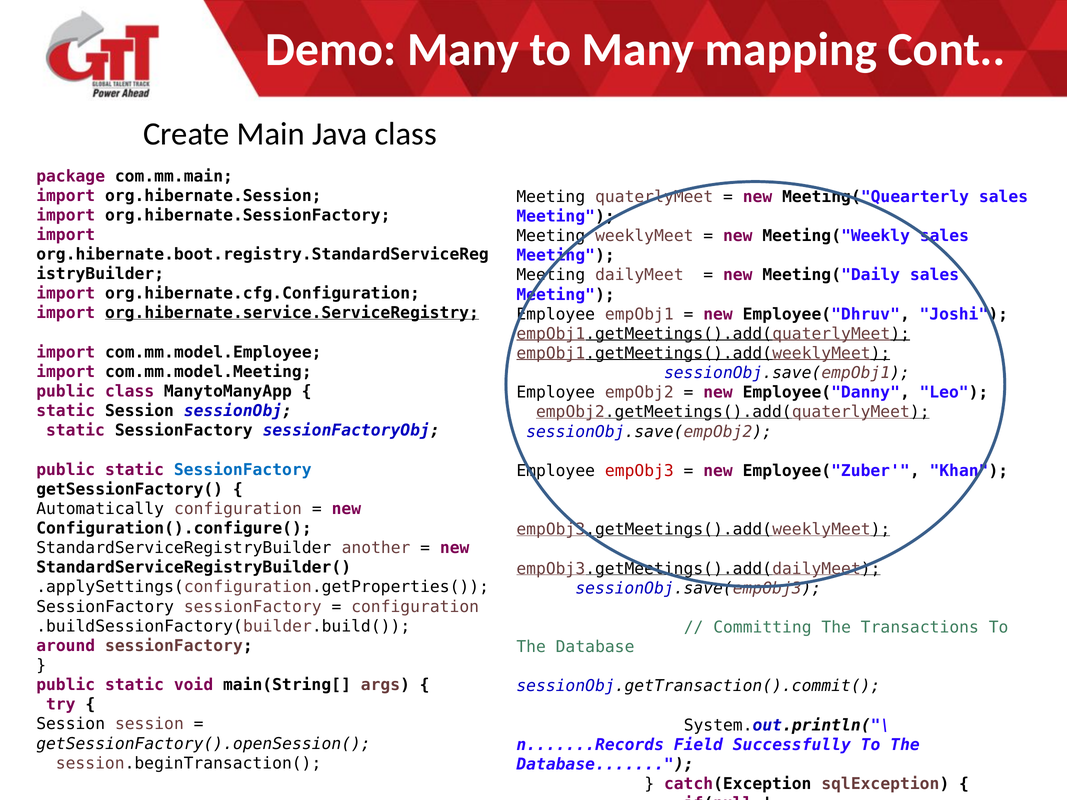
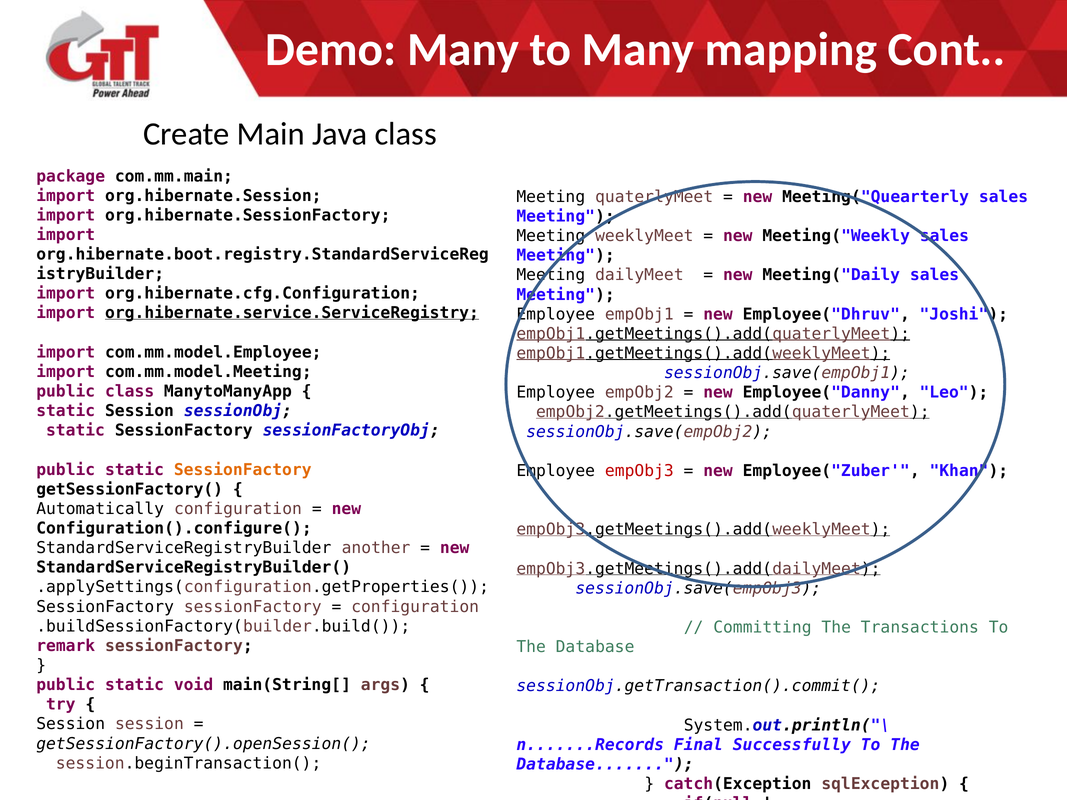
SessionFactory at (243, 470) colour: blue -> orange
around: around -> remark
Field: Field -> Final
